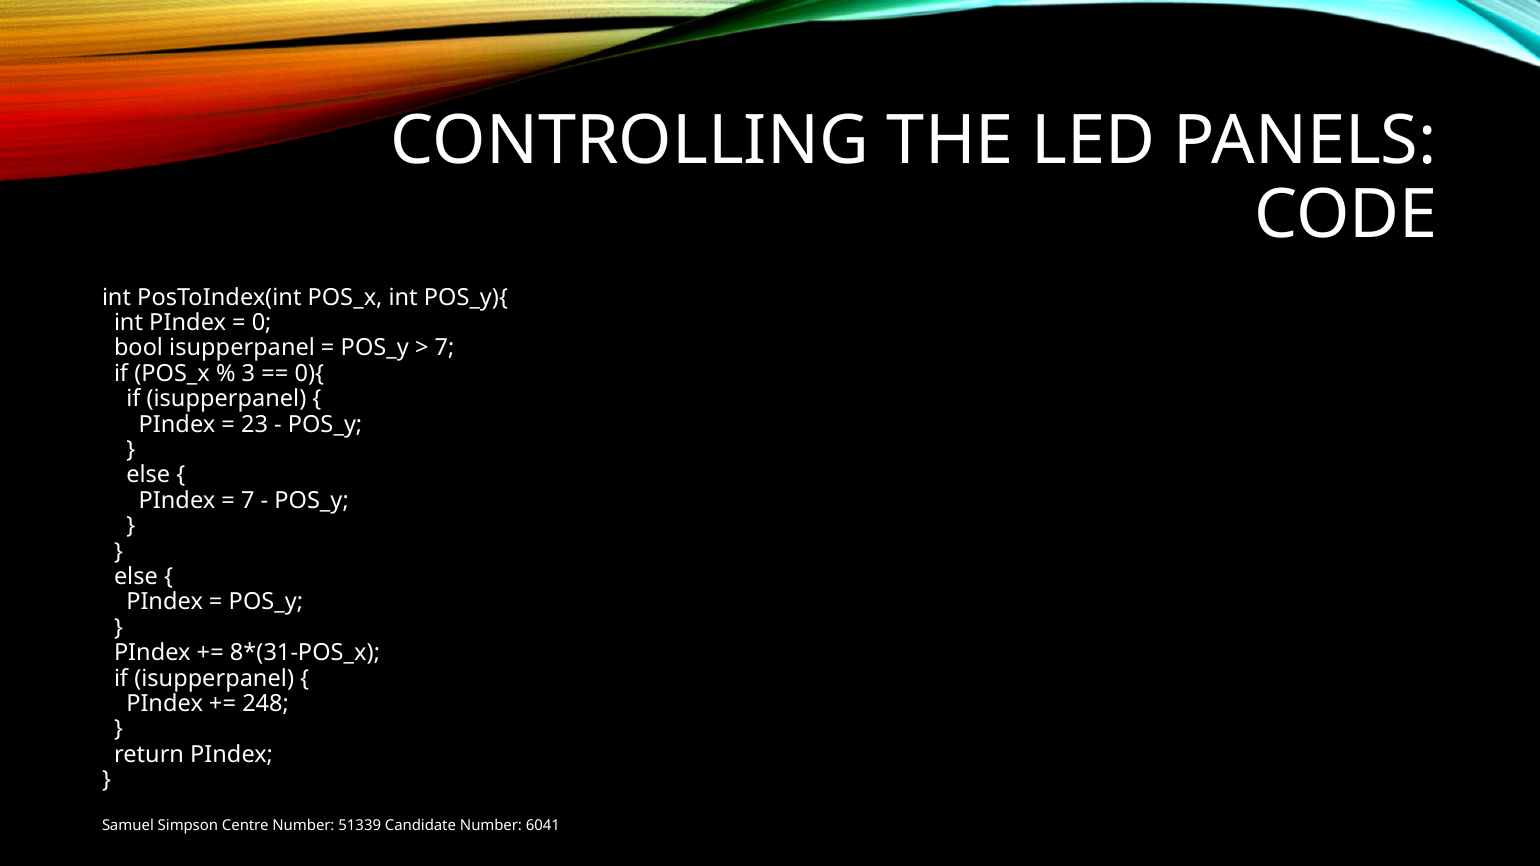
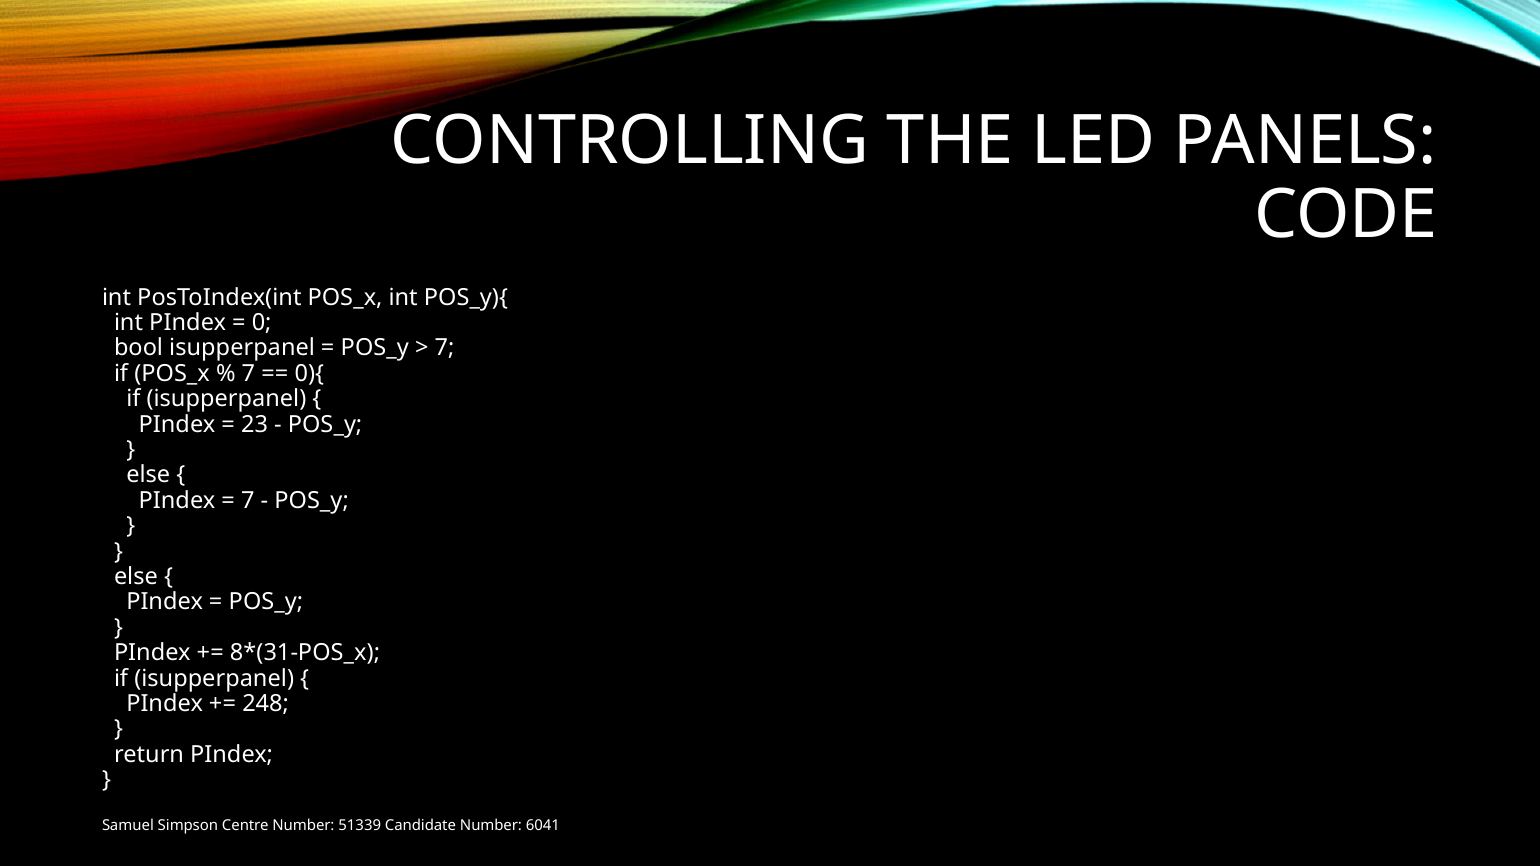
3 at (248, 374): 3 -> 7
